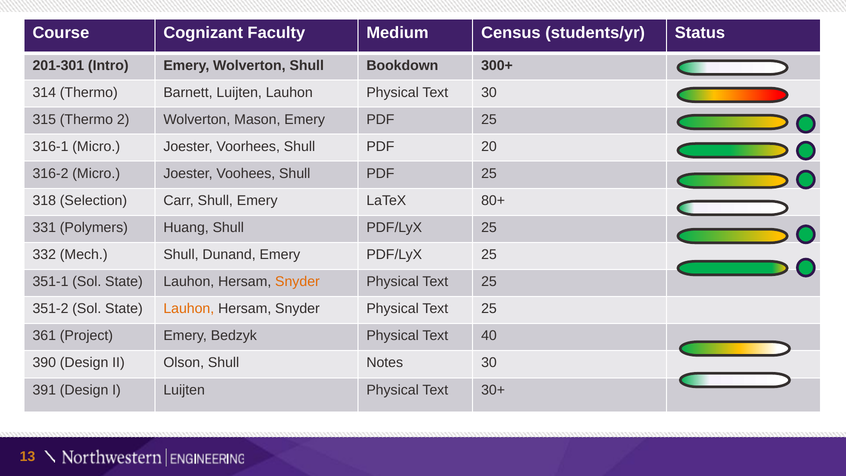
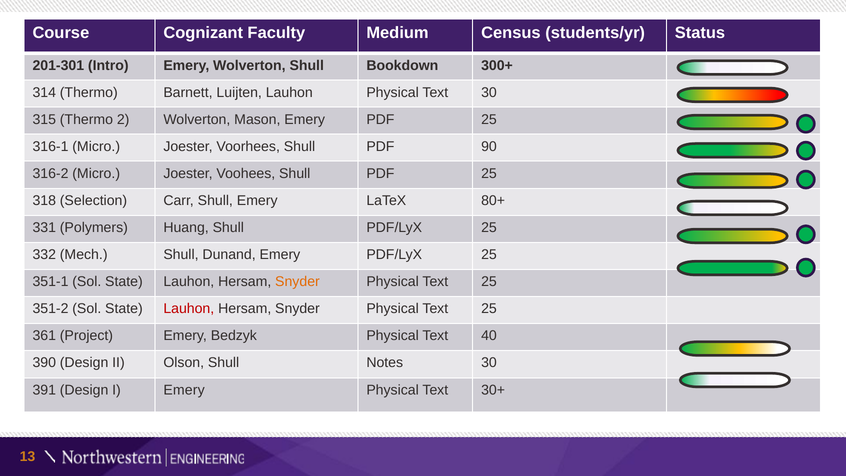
20: 20 -> 90
Lauhon at (189, 309) colour: orange -> red
I Luijten: Luijten -> Emery
